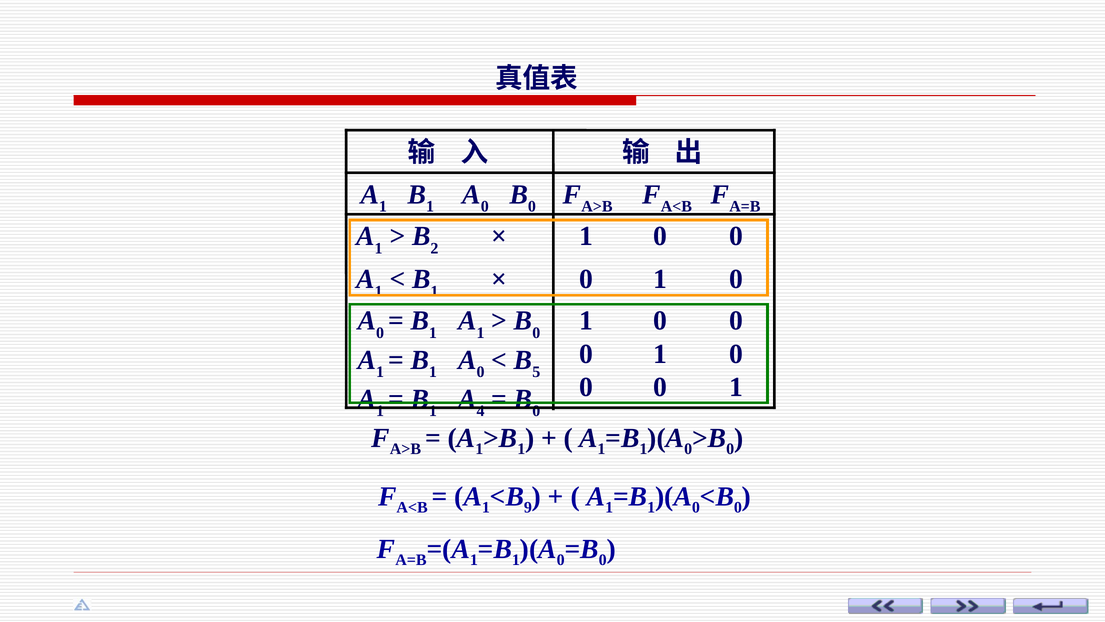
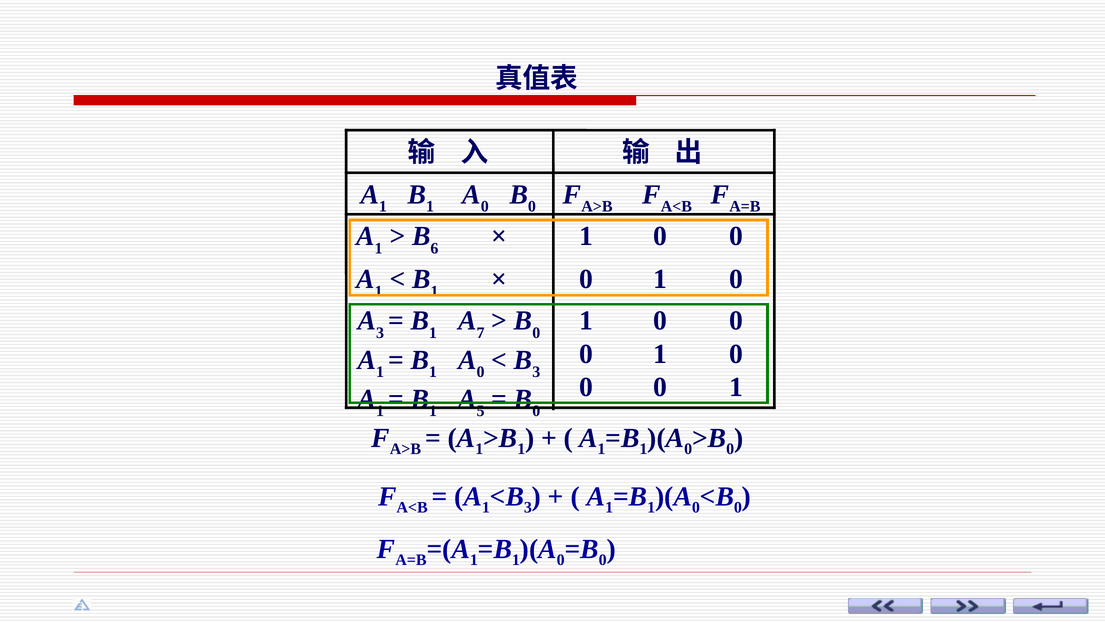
2: 2 -> 6
0 at (380, 333): 0 -> 3
1 at (481, 333): 1 -> 7
5 at (536, 372): 5 -> 3
4: 4 -> 5
9 at (528, 507): 9 -> 3
